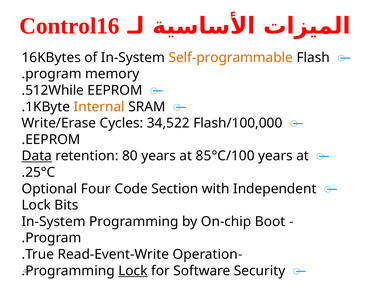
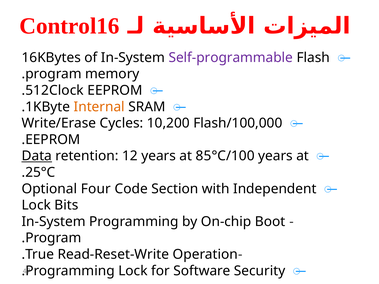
Self-programmable colour: orange -> purple
512While: 512While -> 512Clock
34,522: 34,522 -> 10,200
80: 80 -> 12
Read-Event-Write: Read-Event-Write -> Read-Reset-Write
Lock at (133, 271) underline: present -> none
